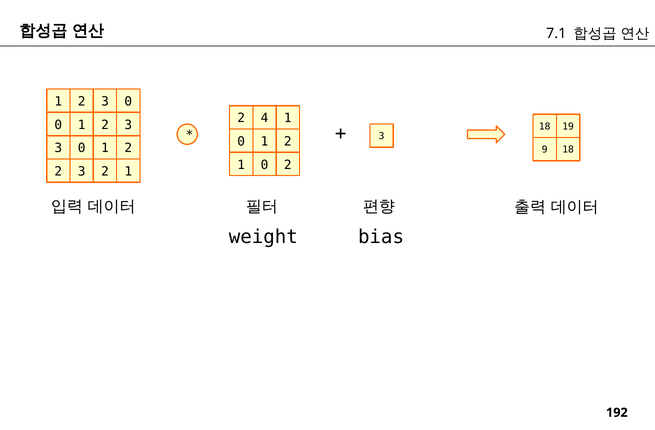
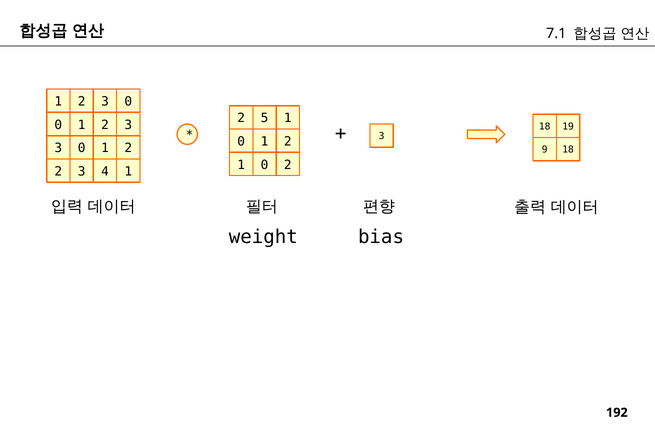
4: 4 -> 5
3 2: 2 -> 4
